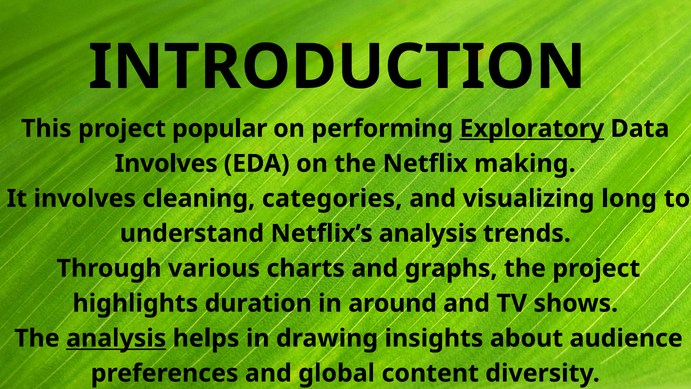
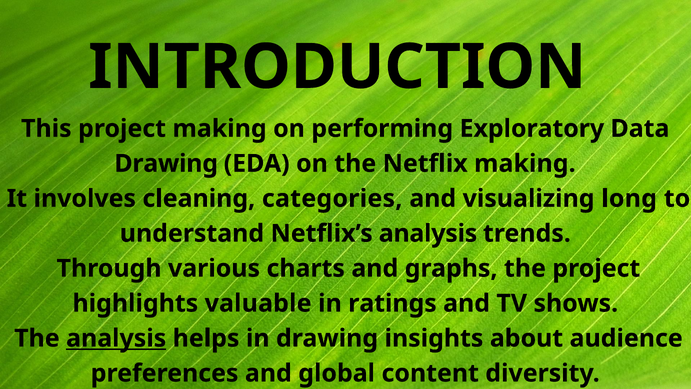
project popular: popular -> making
Exploratory underline: present -> none
Involves at (166, 163): Involves -> Drawing
duration: duration -> valuable
around: around -> ratings
